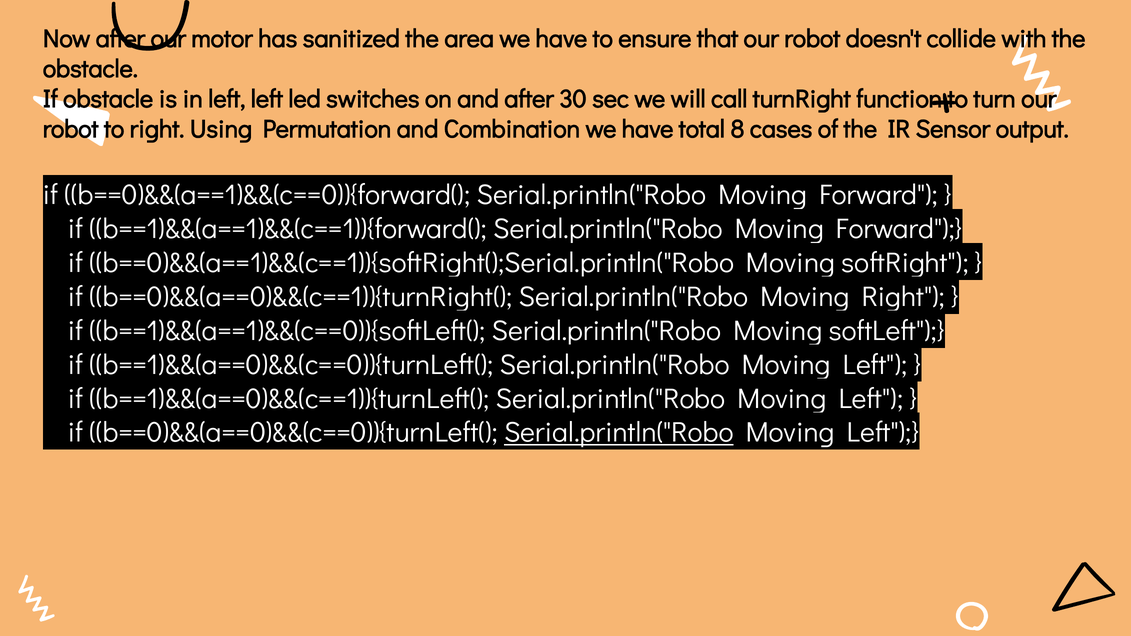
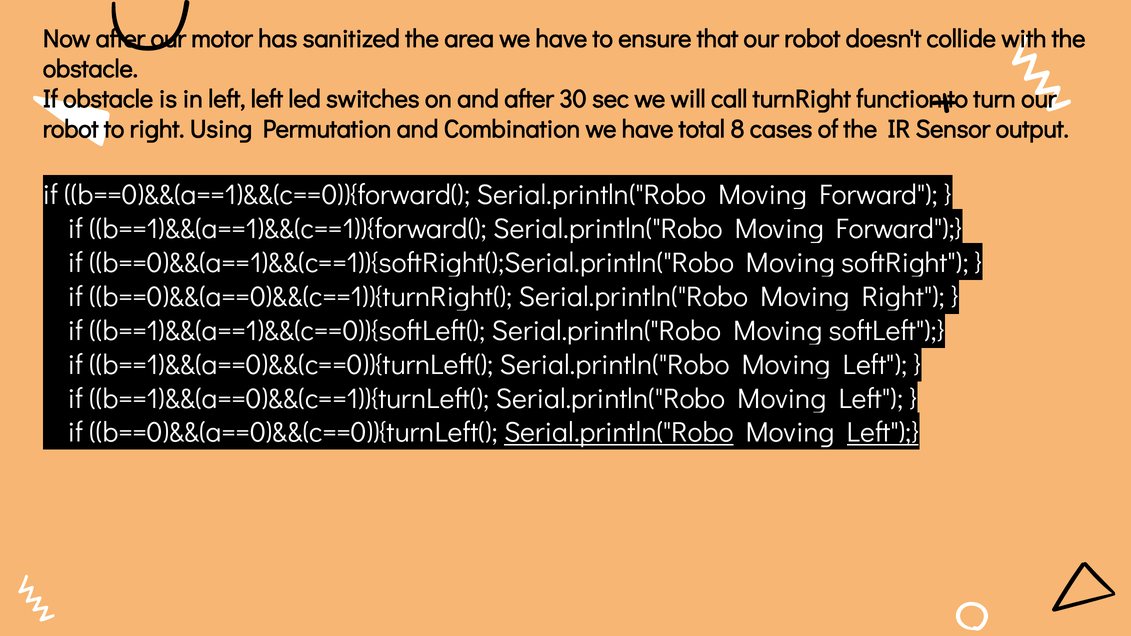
Left at (883, 433) underline: none -> present
